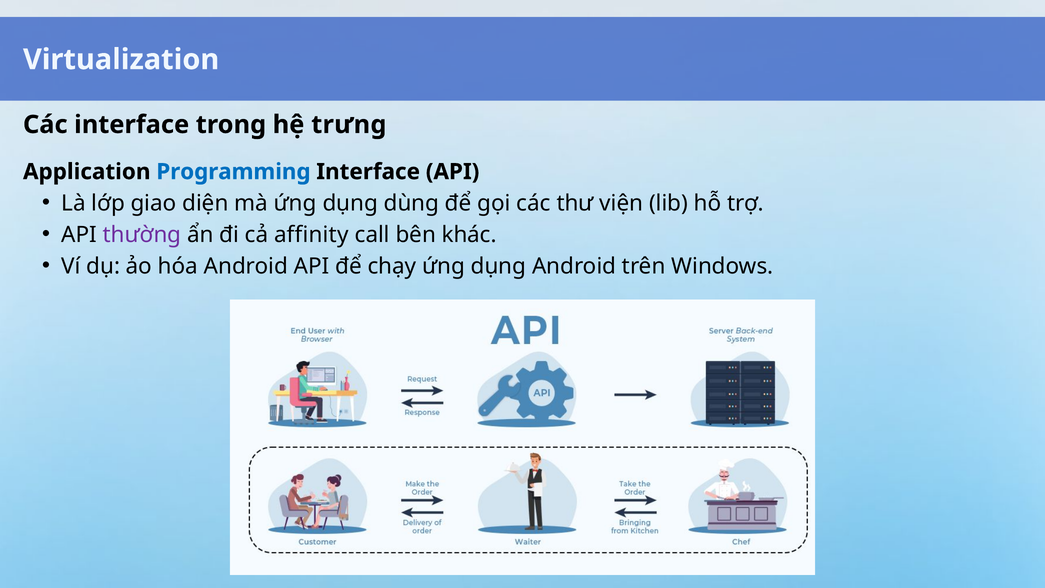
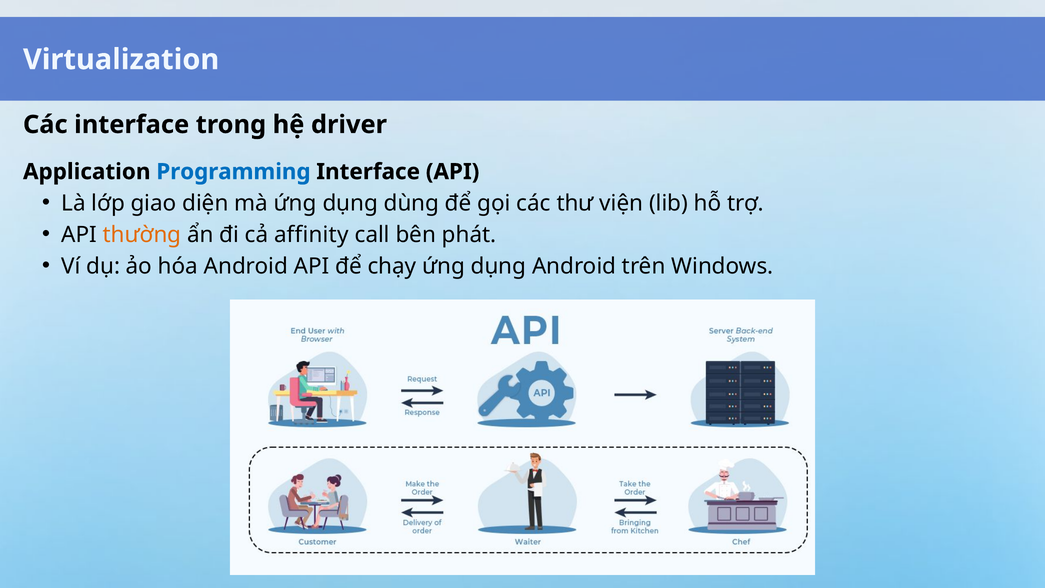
trưng: trưng -> driver
thường colour: purple -> orange
khác: khác -> phát
